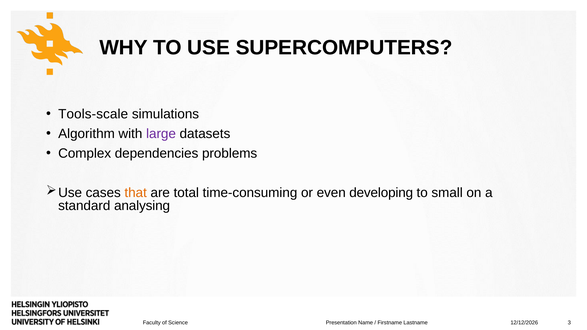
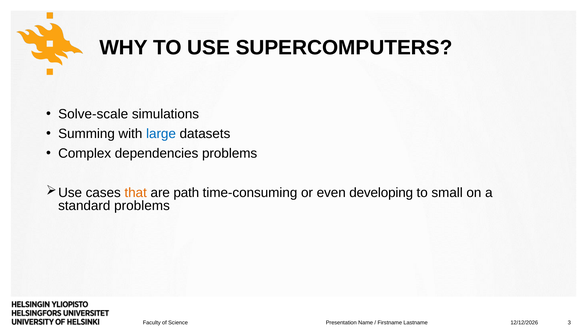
Tools-scale: Tools-scale -> Solve-scale
Algorithm: Algorithm -> Summing
large colour: purple -> blue
total: total -> path
standard analysing: analysing -> problems
